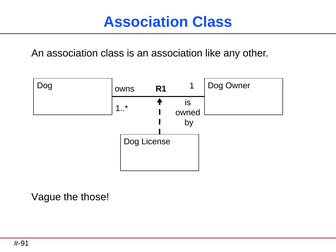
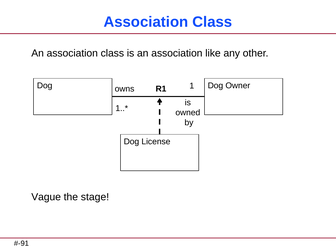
those: those -> stage
